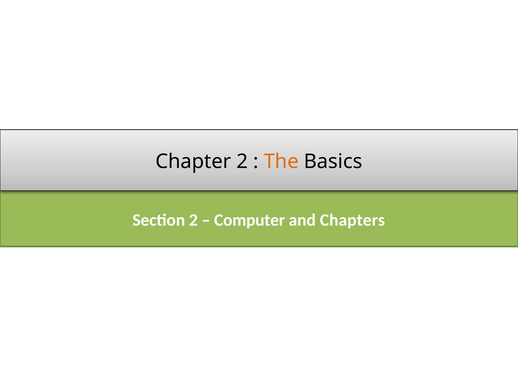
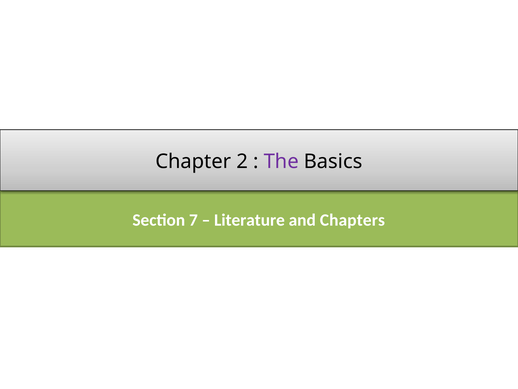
The colour: orange -> purple
Section 2: 2 -> 7
Computer: Computer -> Literature
